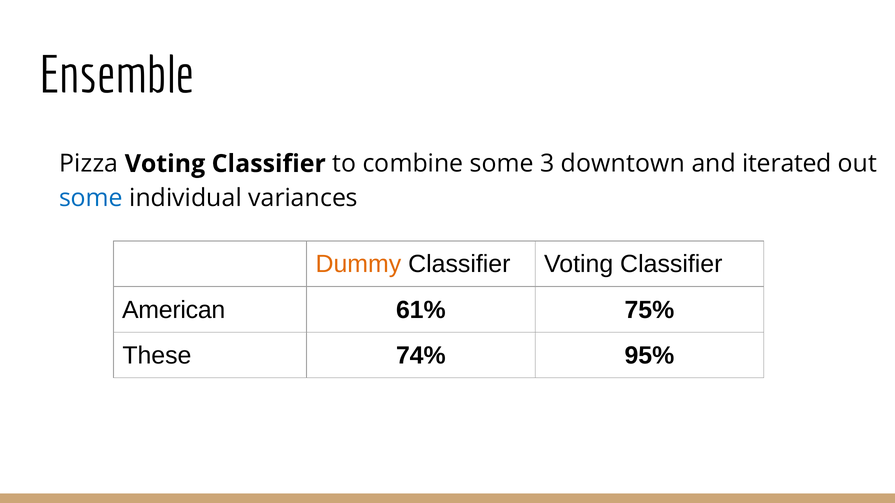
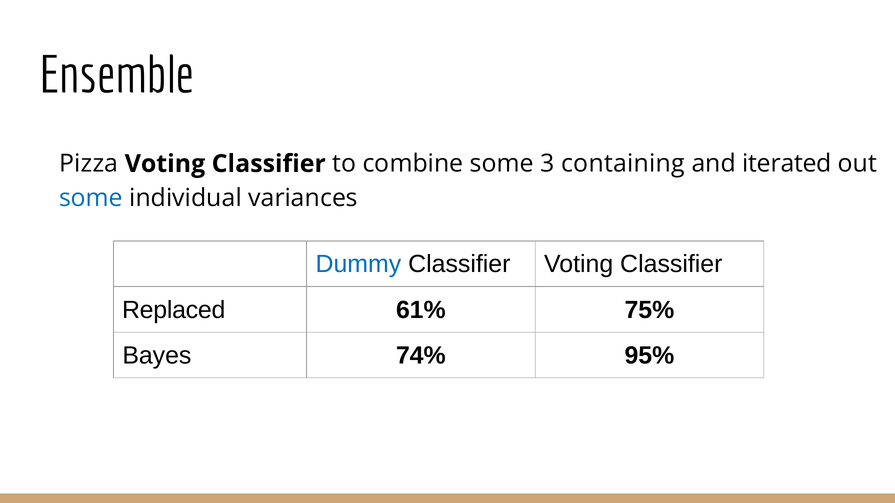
downtown: downtown -> containing
Dummy colour: orange -> blue
American: American -> Replaced
These: These -> Bayes
